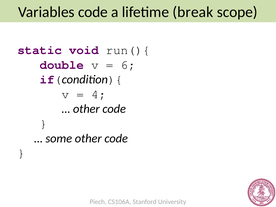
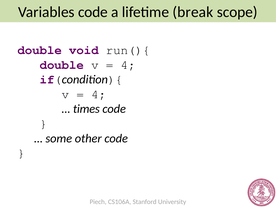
static at (40, 50): static -> double
6 at (128, 65): 6 -> 4
other at (86, 109): other -> times
